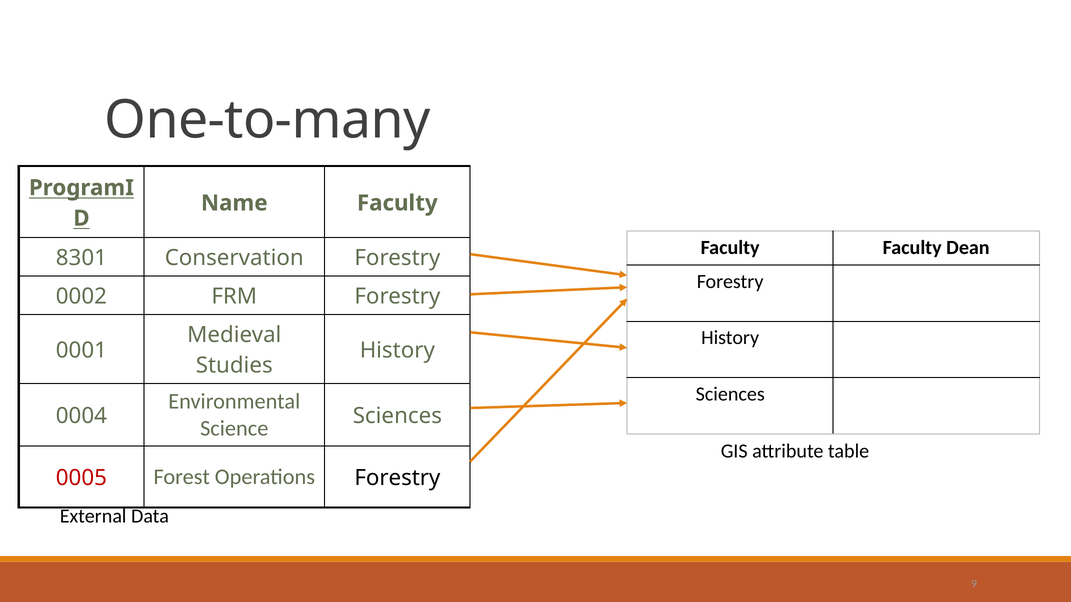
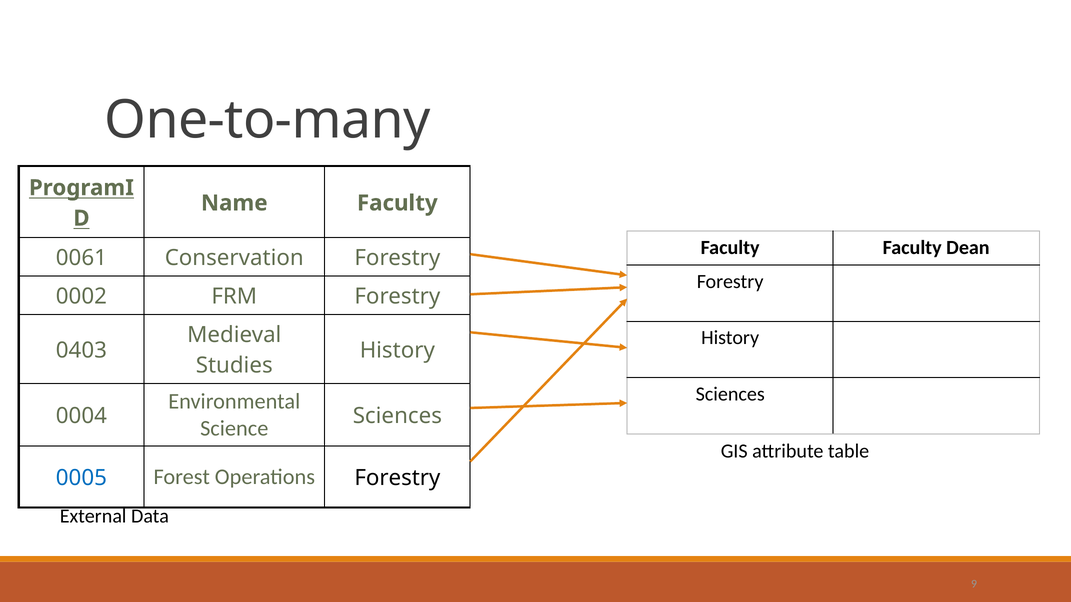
8301: 8301 -> 0061
0001: 0001 -> 0403
0005 colour: red -> blue
